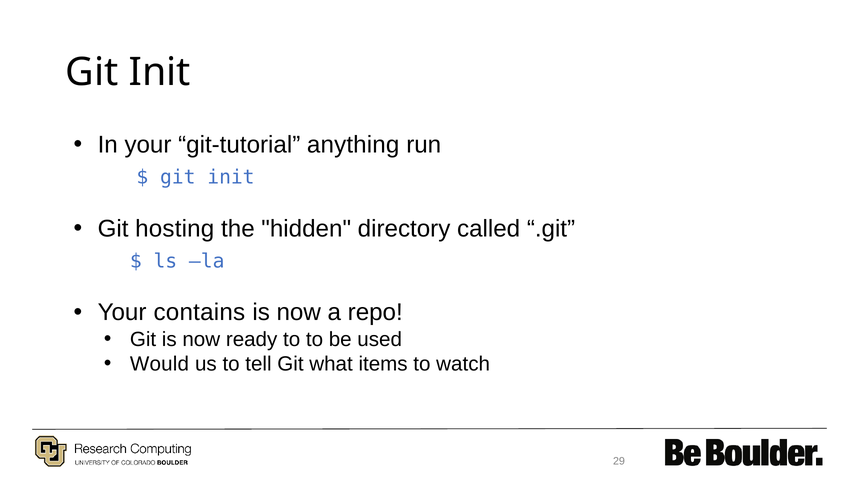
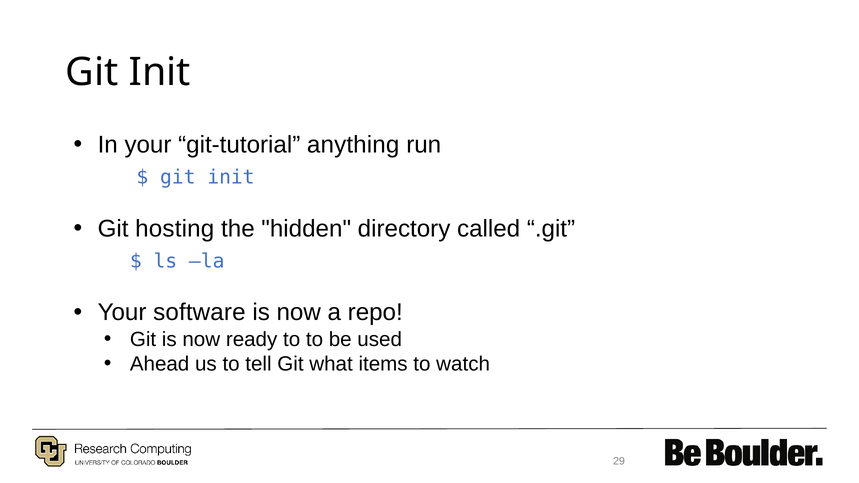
contains: contains -> software
Would: Would -> Ahead
